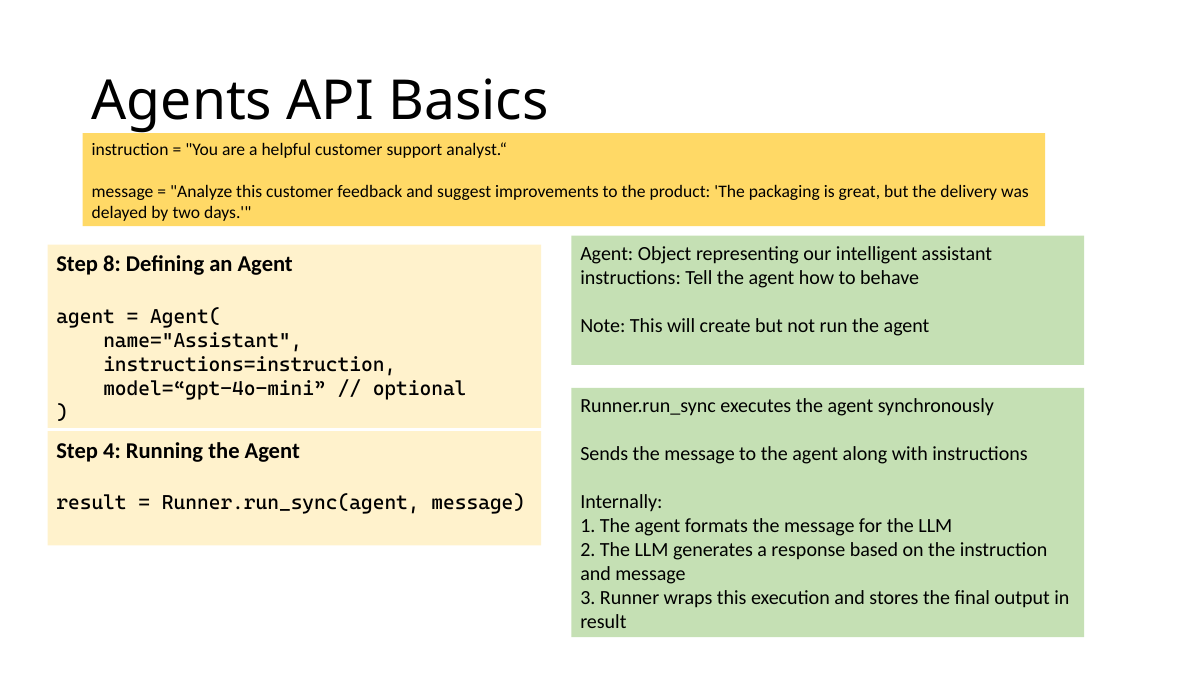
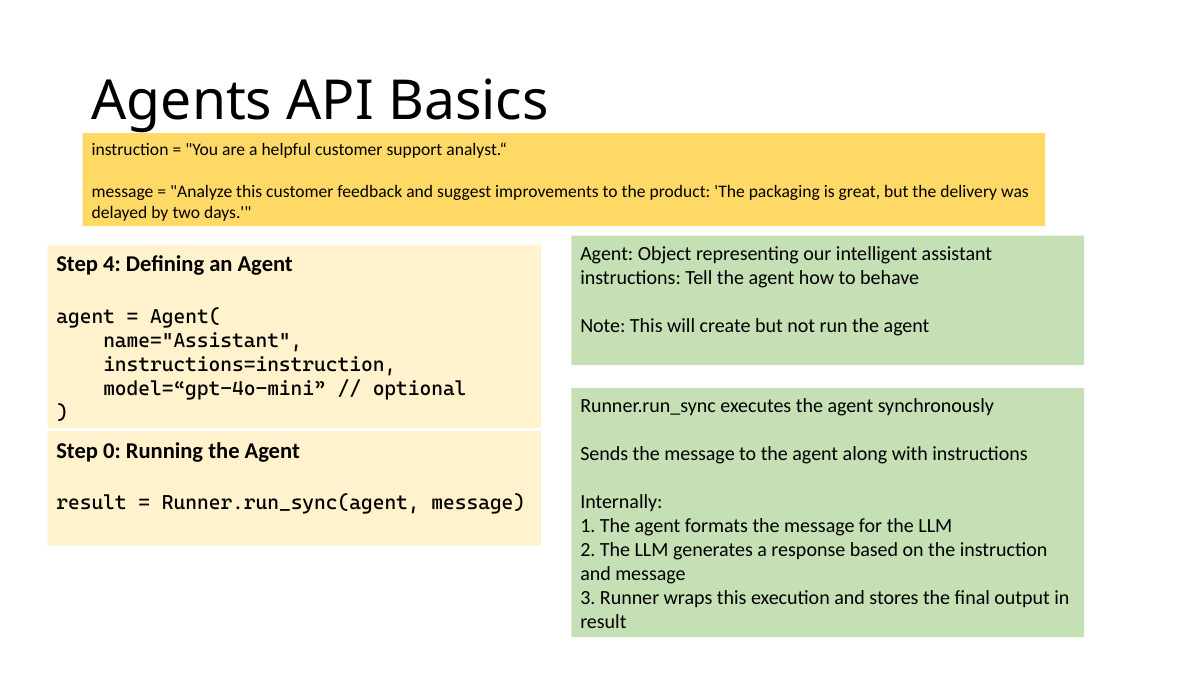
8: 8 -> 4
4: 4 -> 0
